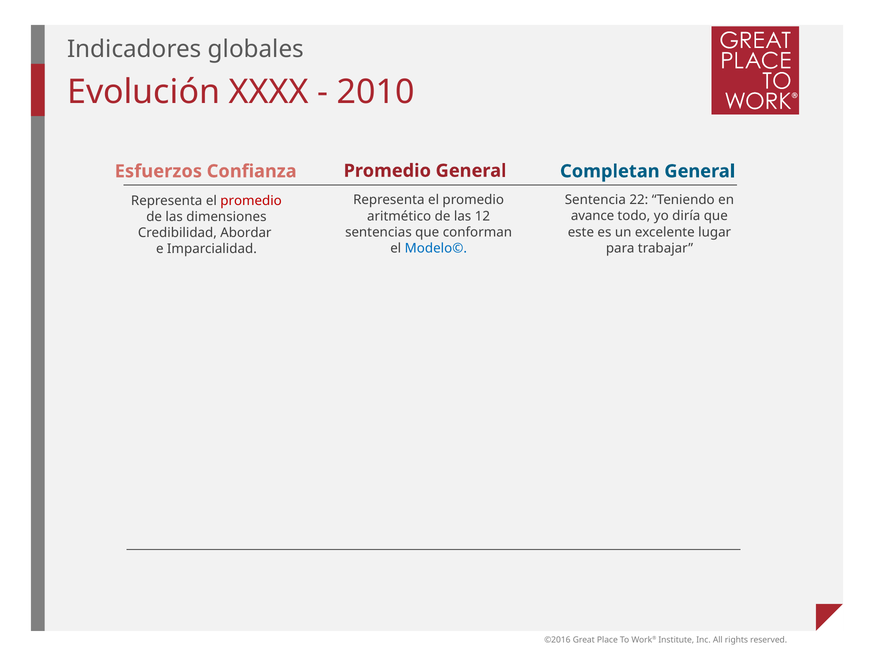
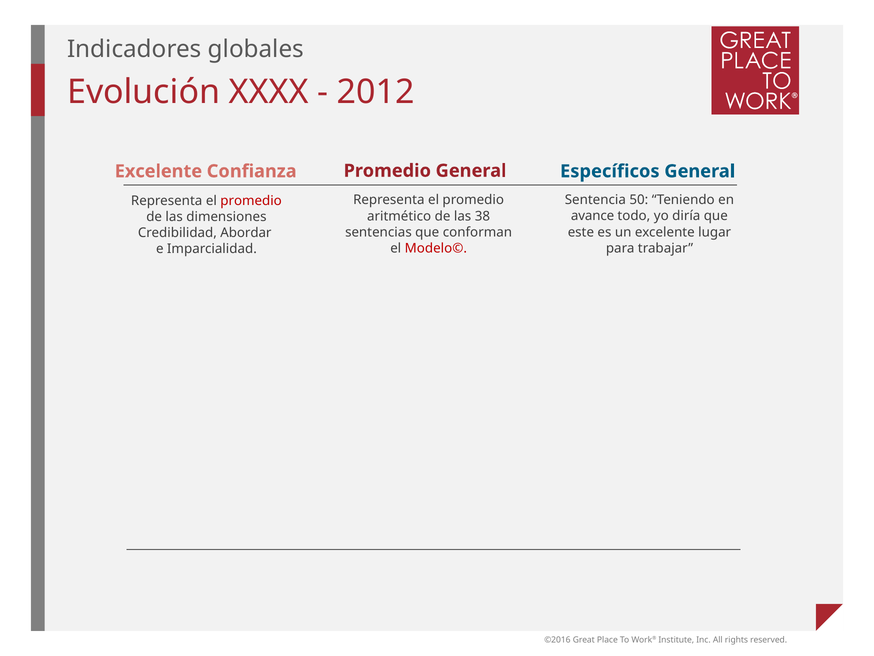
2010: 2010 -> 2012
Esfuerzos at (158, 171): Esfuerzos -> Excelente
Completan: Completan -> Específicos
22: 22 -> 50
12: 12 -> 38
Modelo© colour: blue -> red
